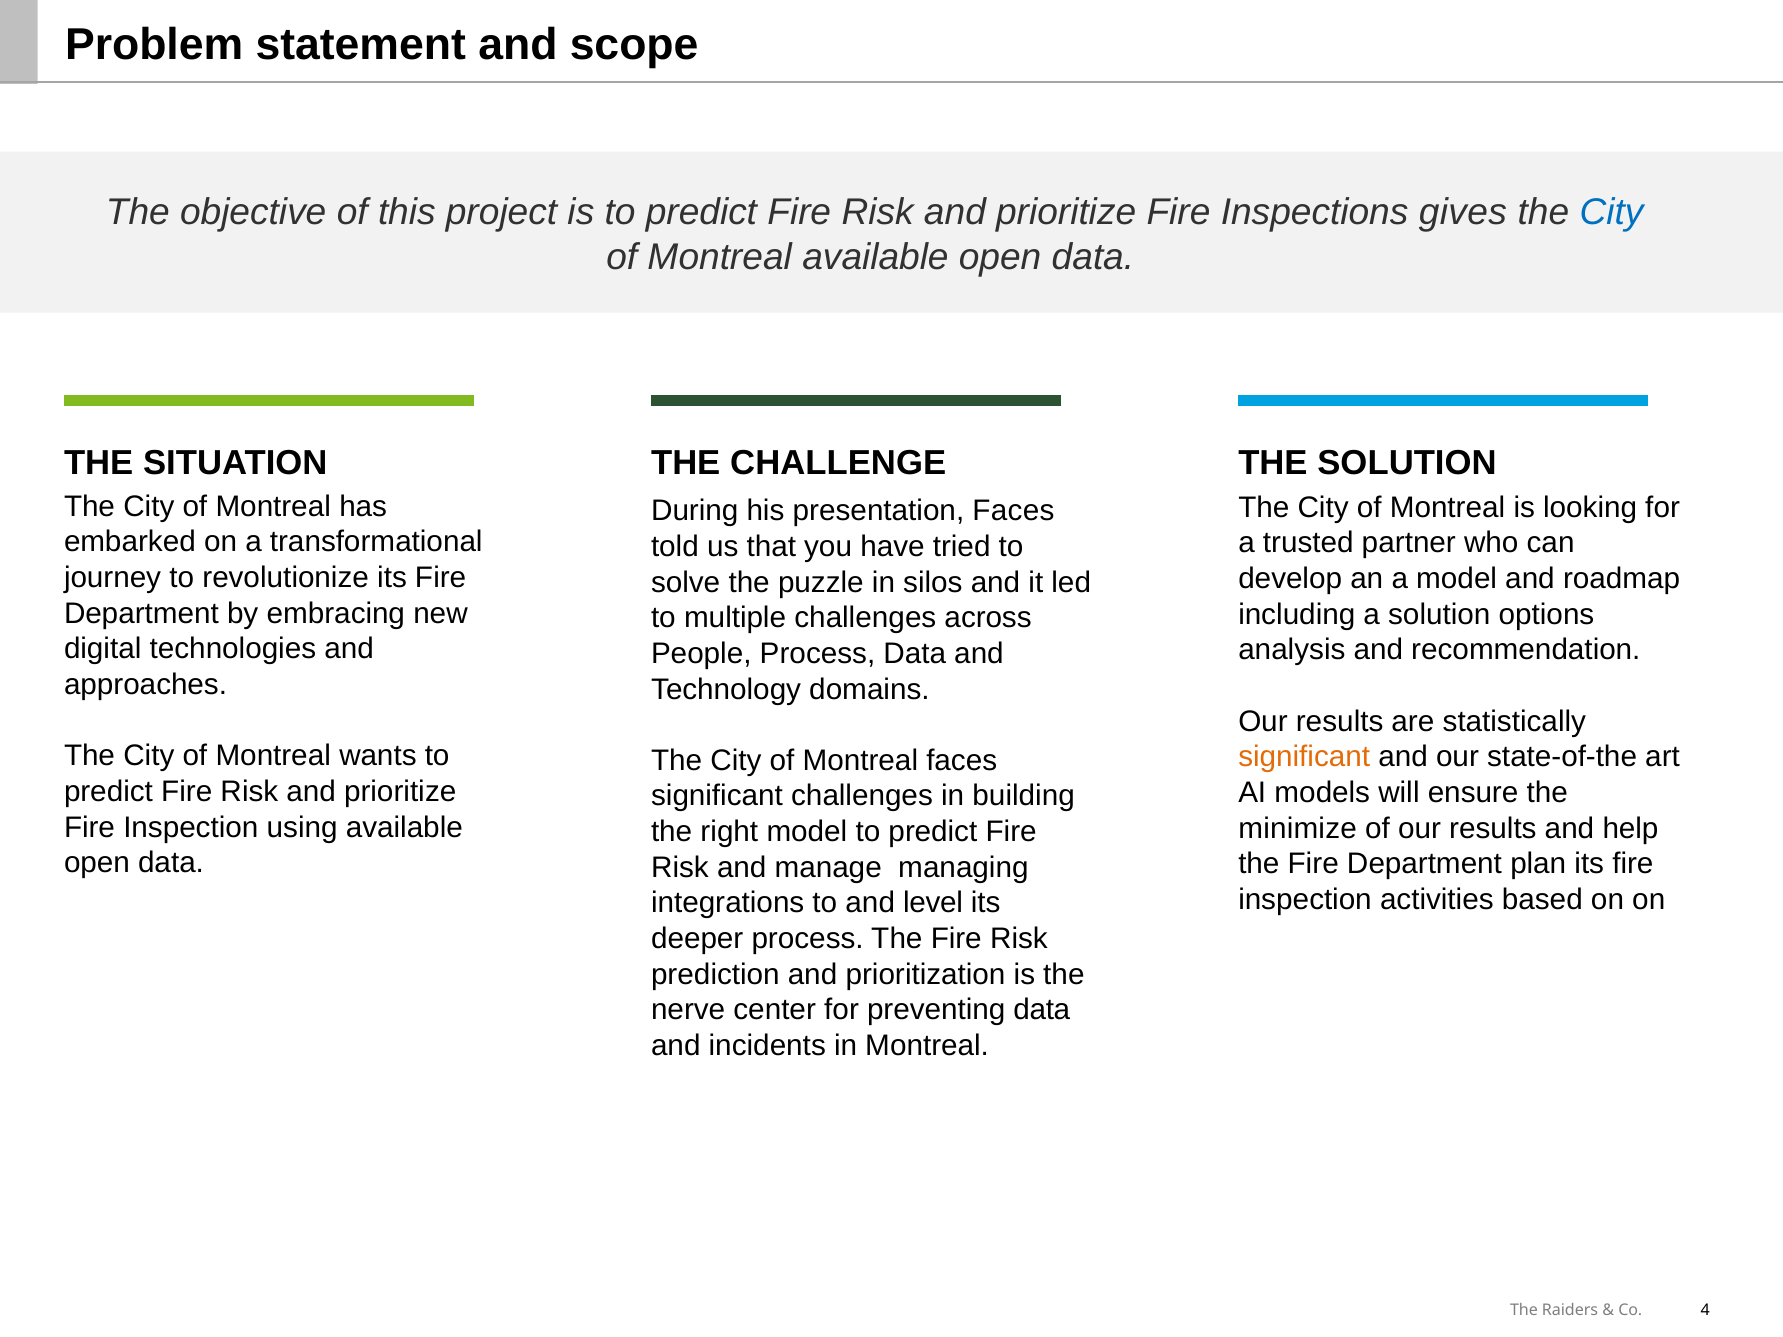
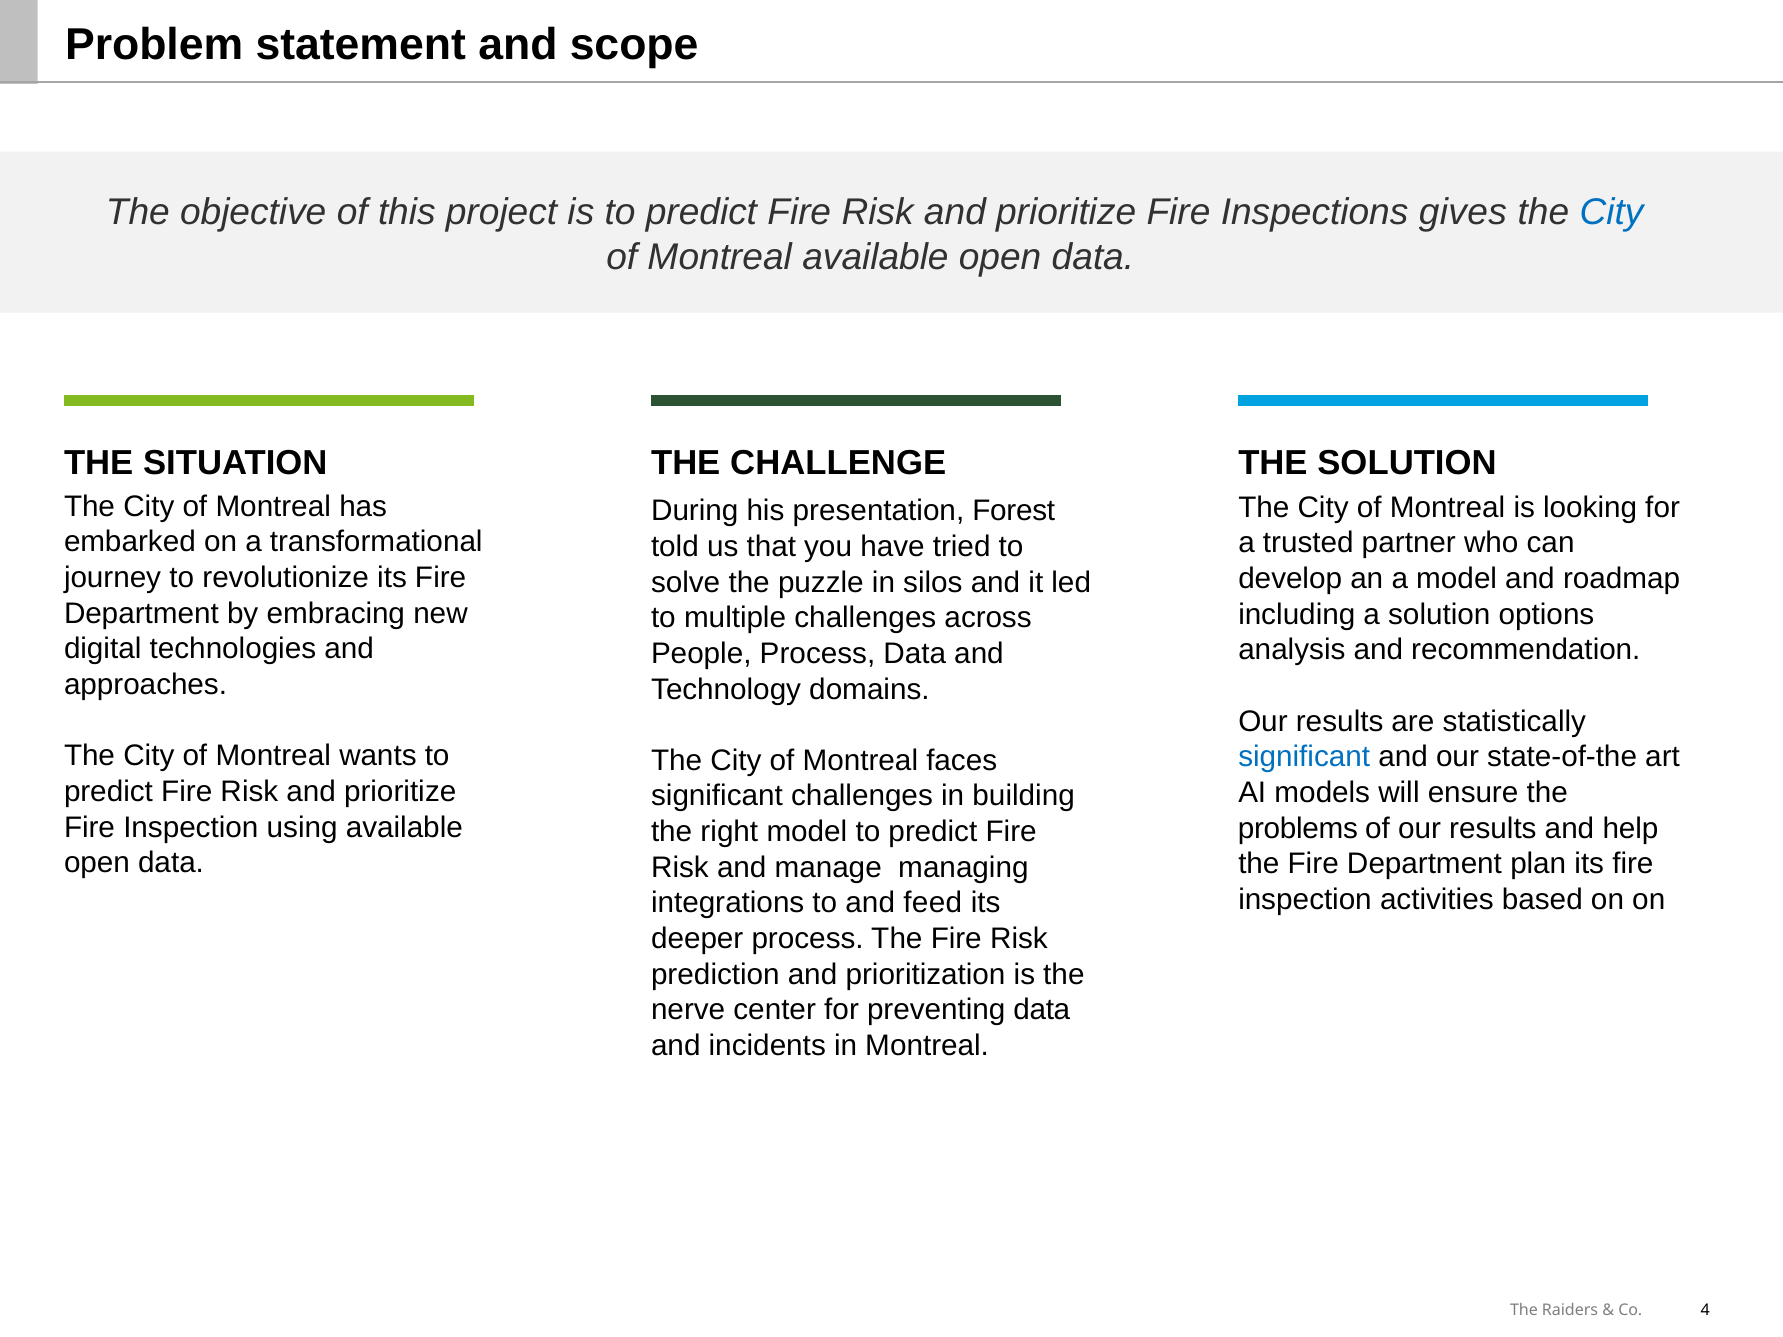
presentation Faces: Faces -> Forest
significant at (1304, 757) colour: orange -> blue
minimize: minimize -> problems
level: level -> feed
